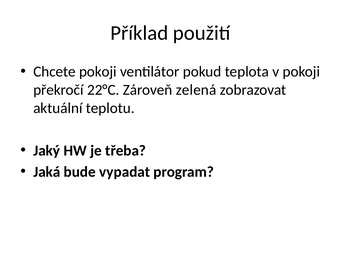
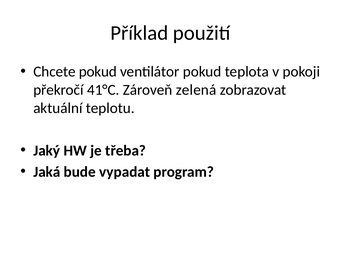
Chcete pokoji: pokoji -> pokud
22°C: 22°C -> 41°C
